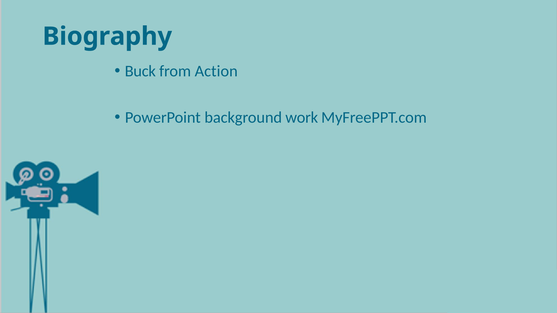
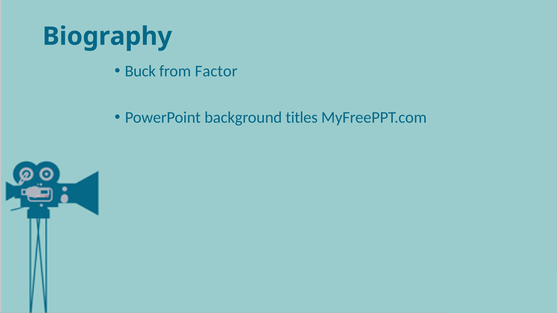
Action: Action -> Factor
work: work -> titles
